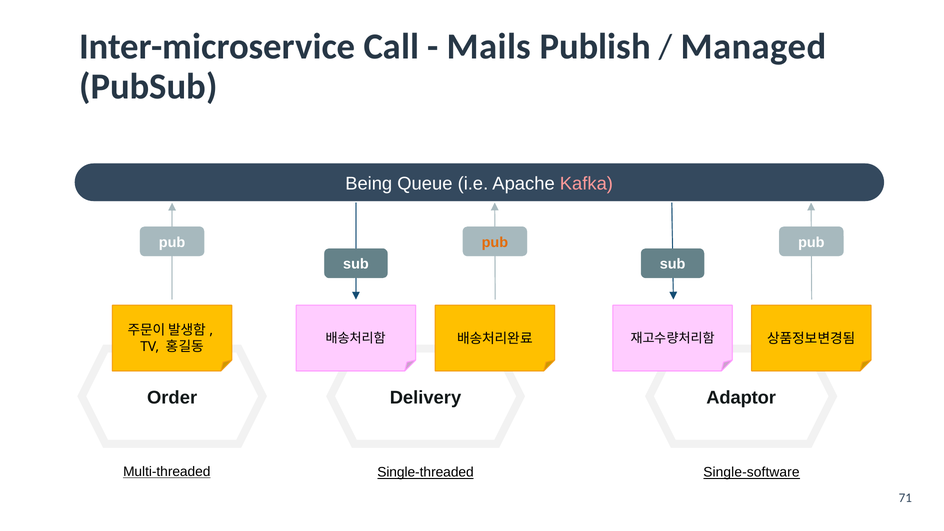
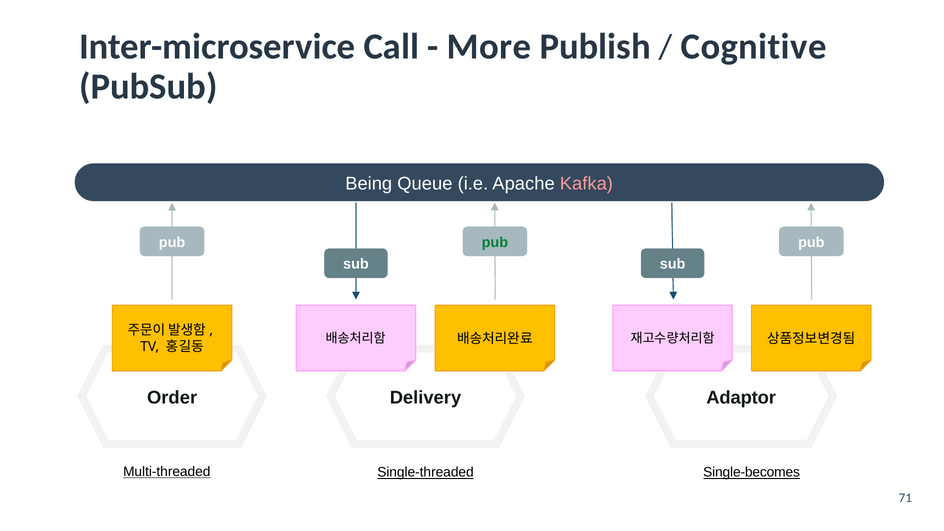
Mails: Mails -> More
Managed: Managed -> Cognitive
pub at (495, 242) colour: orange -> green
Single-software: Single-software -> Single-becomes
